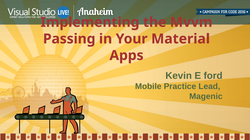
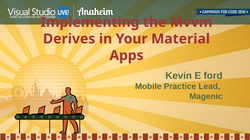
Passing: Passing -> Derives
